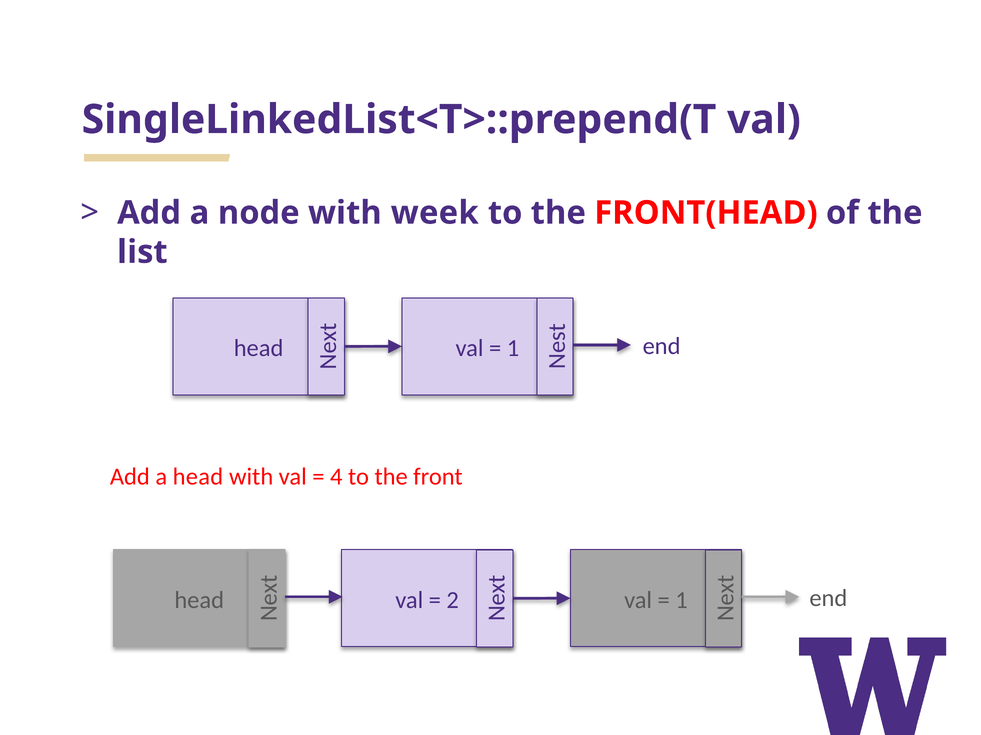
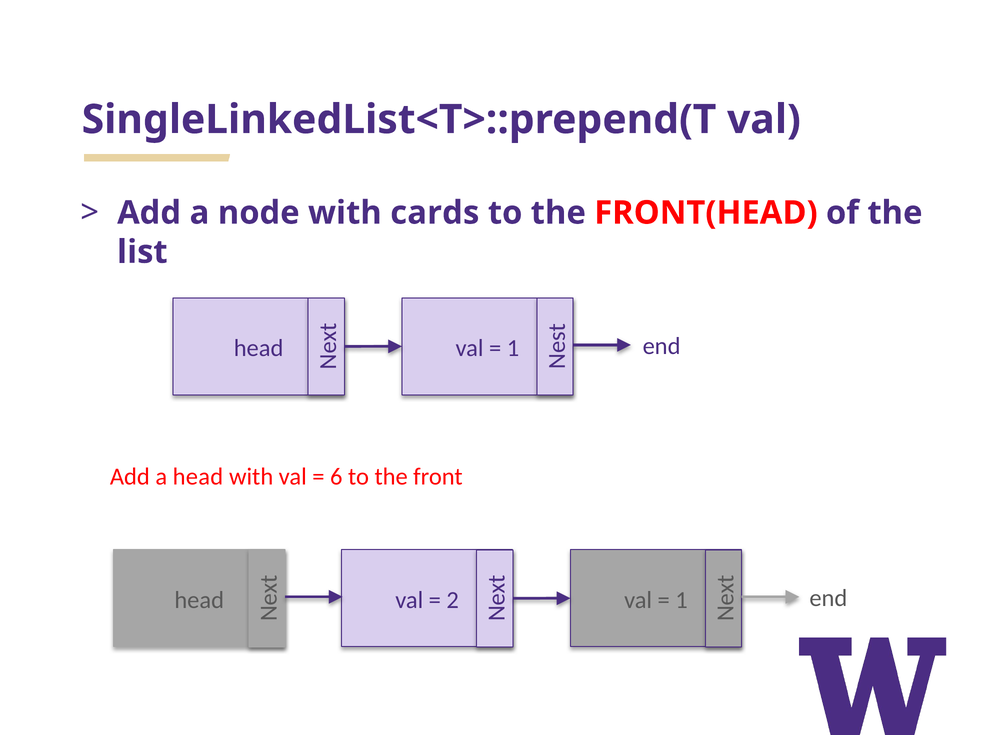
week: week -> cards
4: 4 -> 6
